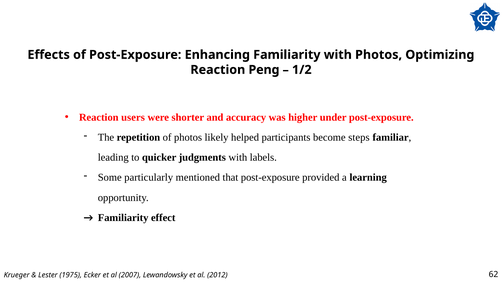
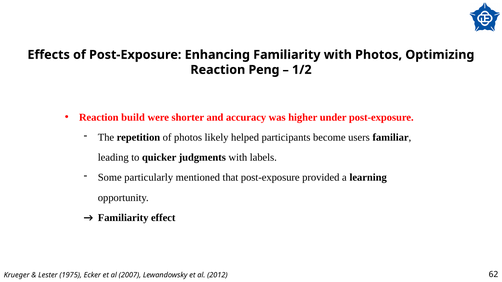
users: users -> build
steps: steps -> users
